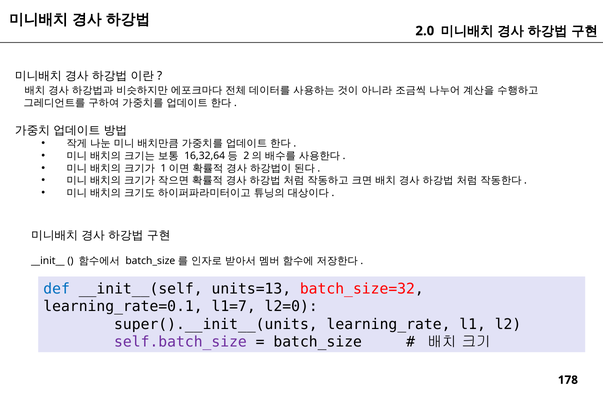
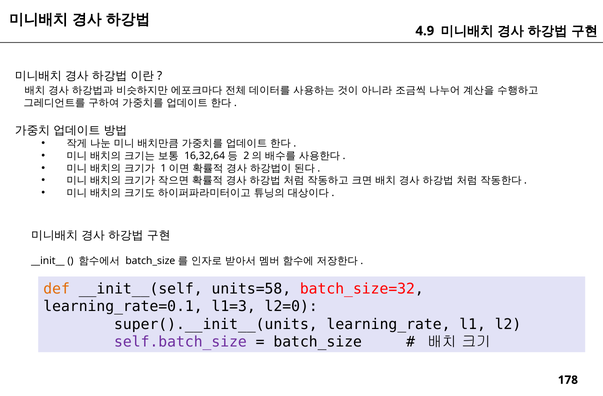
2.0: 2.0 -> 4.9
def colour: blue -> orange
units=13: units=13 -> units=58
l1=7: l1=7 -> l1=3
